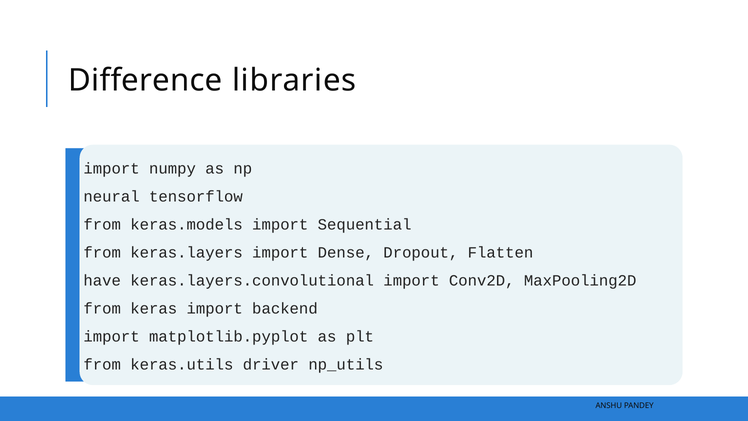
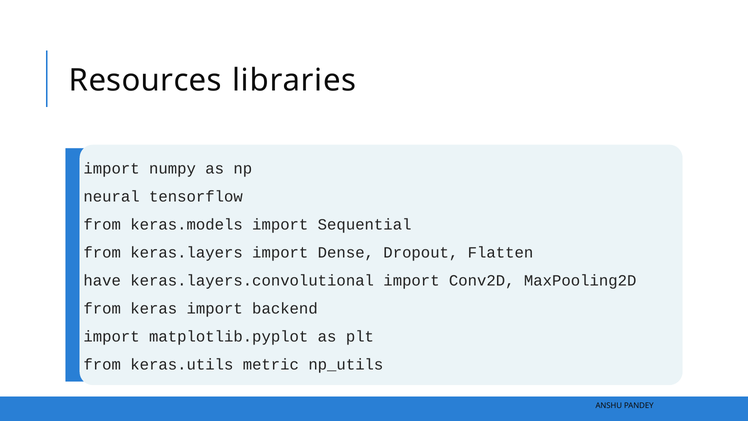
Difference: Difference -> Resources
driver: driver -> metric
